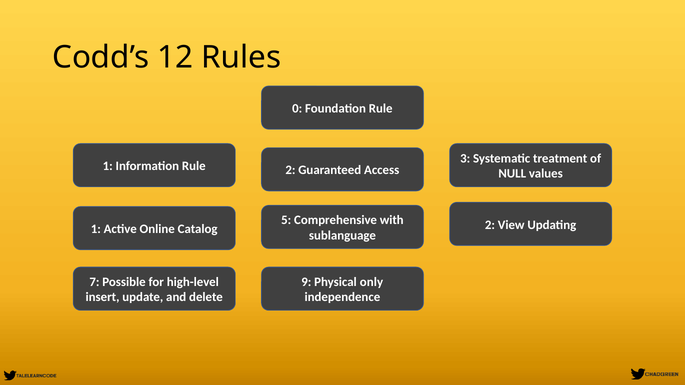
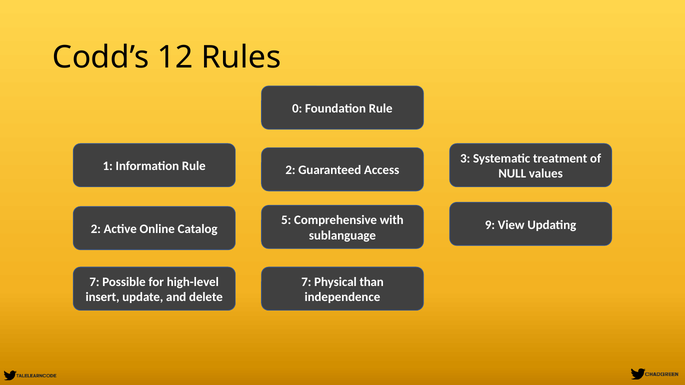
2 at (490, 225): 2 -> 9
1 at (96, 229): 1 -> 2
9 at (306, 282): 9 -> 7
only: only -> than
